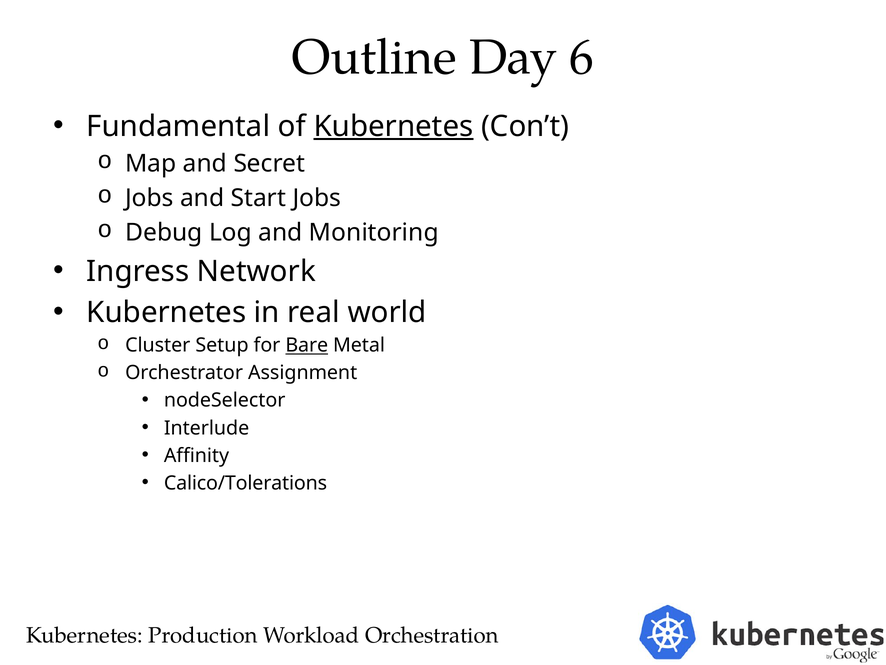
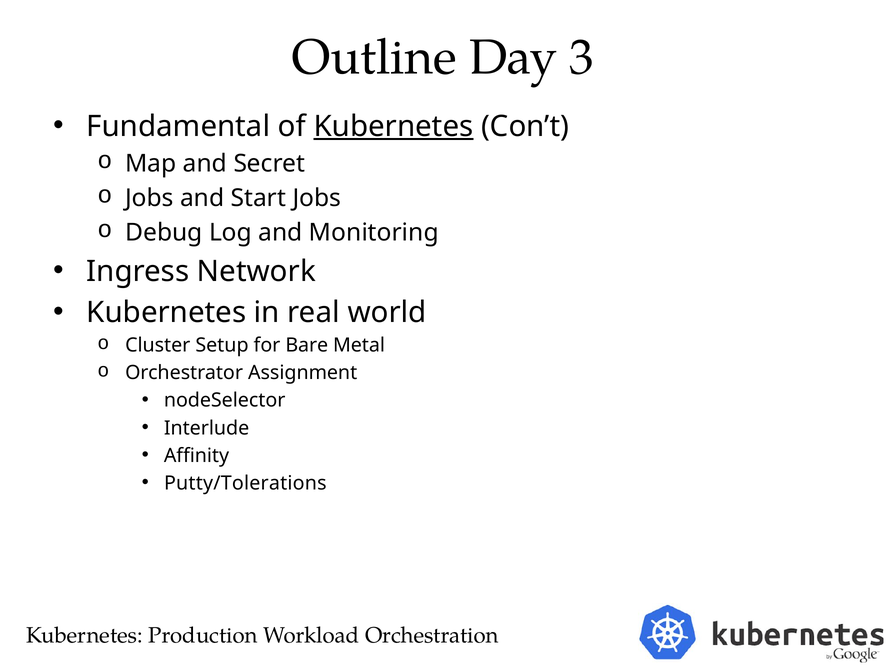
6: 6 -> 3
Bare underline: present -> none
Calico/Tolerations: Calico/Tolerations -> Putty/Tolerations
